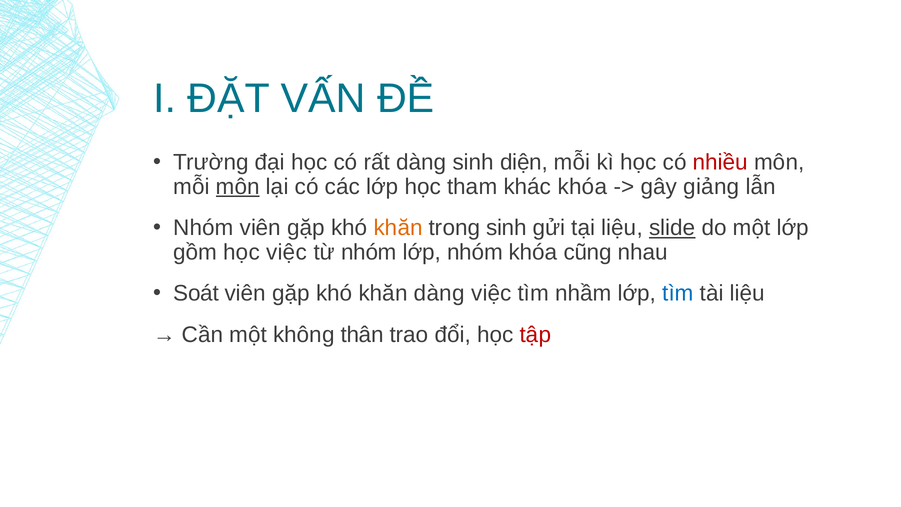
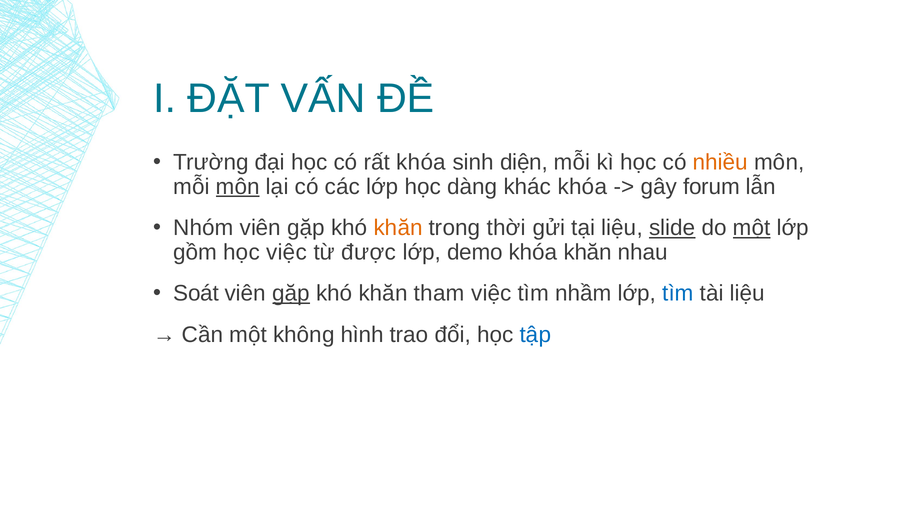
rất dàng: dàng -> khóa
nhiều colour: red -> orange
tham: tham -> dàng
giảng: giảng -> forum
trong sinh: sinh -> thời
một at (752, 228) underline: none -> present
từ nhóm: nhóm -> được
lớp nhóm: nhóm -> demo
khóa cũng: cũng -> khăn
gặp at (291, 293) underline: none -> present
khăn dàng: dàng -> tham
thân: thân -> hình
tập colour: red -> blue
